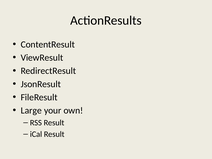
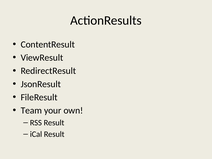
Large: Large -> Team
